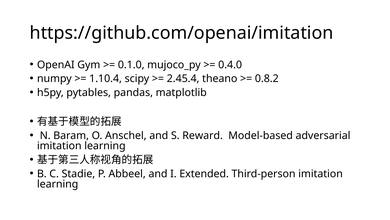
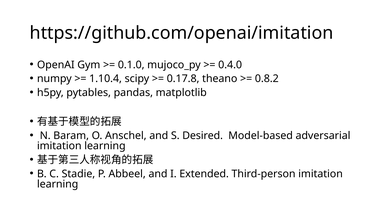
2.45.4: 2.45.4 -> 0.17.8
Reward: Reward -> Desired
